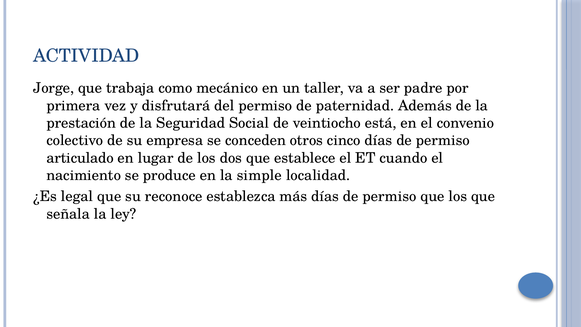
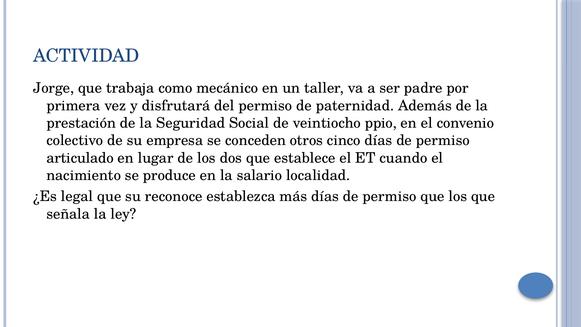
está: está -> ppio
simple: simple -> salario
